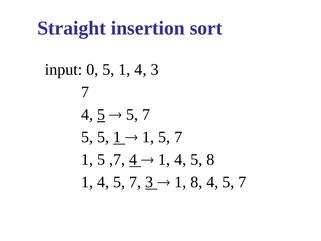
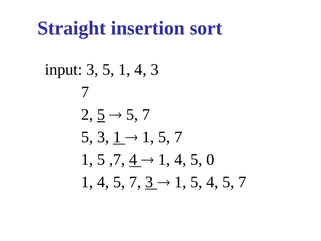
input 0: 0 -> 3
4 at (87, 114): 4 -> 2
5 5: 5 -> 3
5 8: 8 -> 0
8 at (196, 182): 8 -> 5
